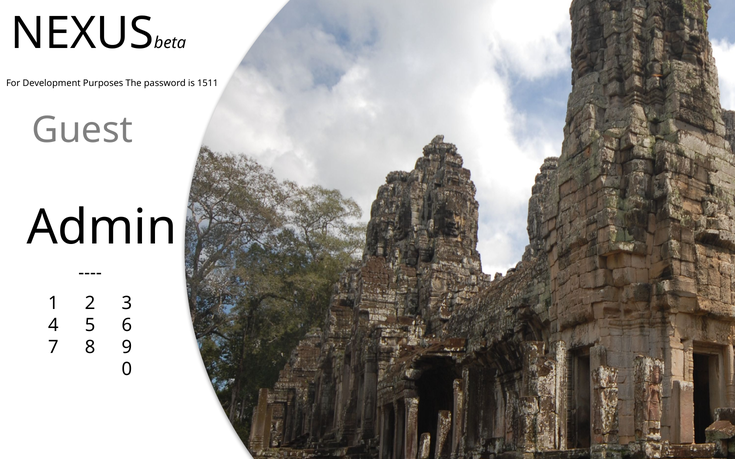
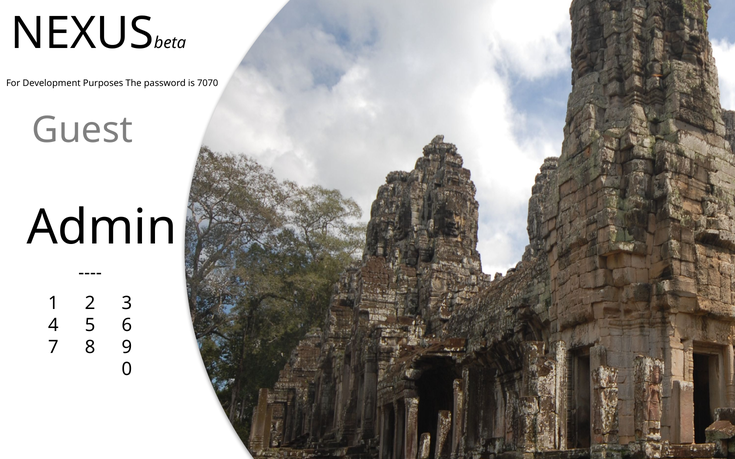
1511: 1511 -> 7070
